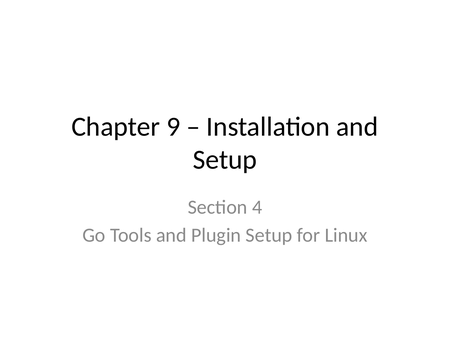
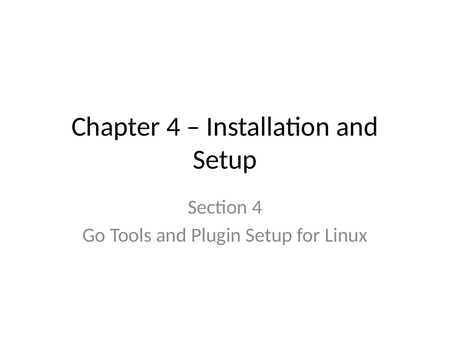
Chapter 9: 9 -> 4
